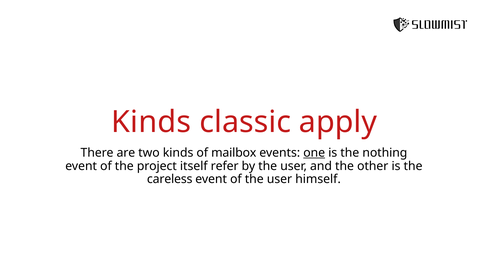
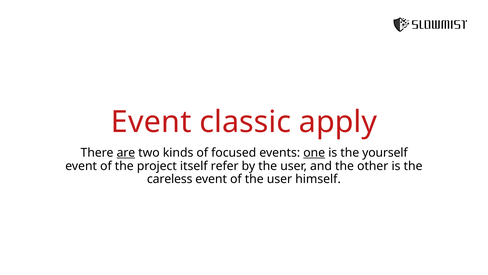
Kinds at (151, 122): Kinds -> Event
are underline: none -> present
mailbox: mailbox -> focused
nothing: nothing -> yourself
